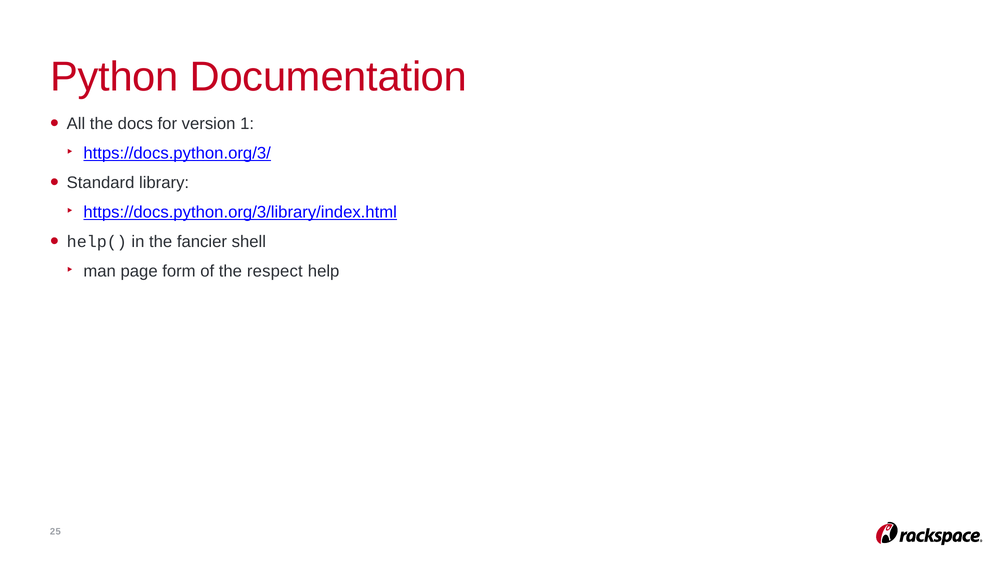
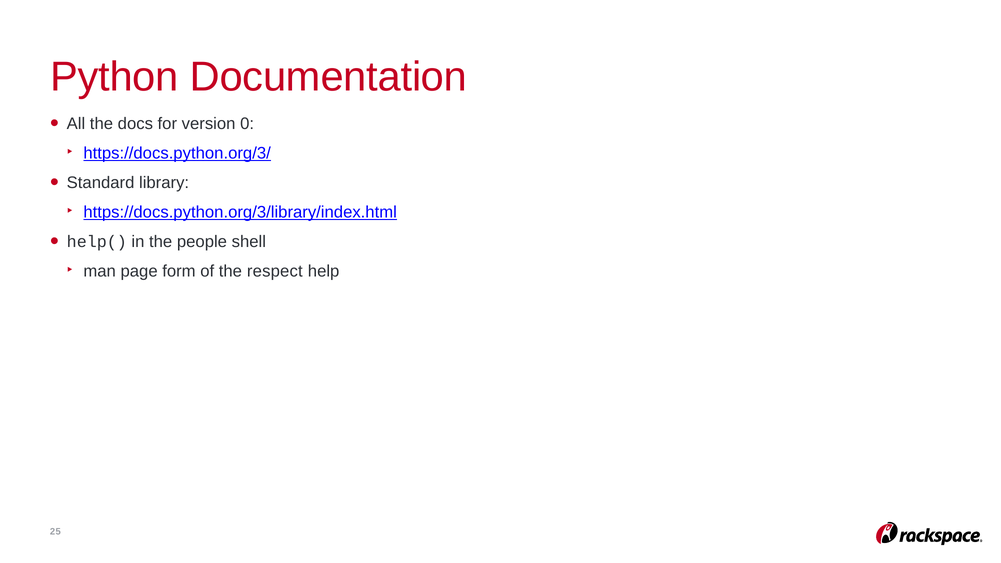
1: 1 -> 0
fancier: fancier -> people
